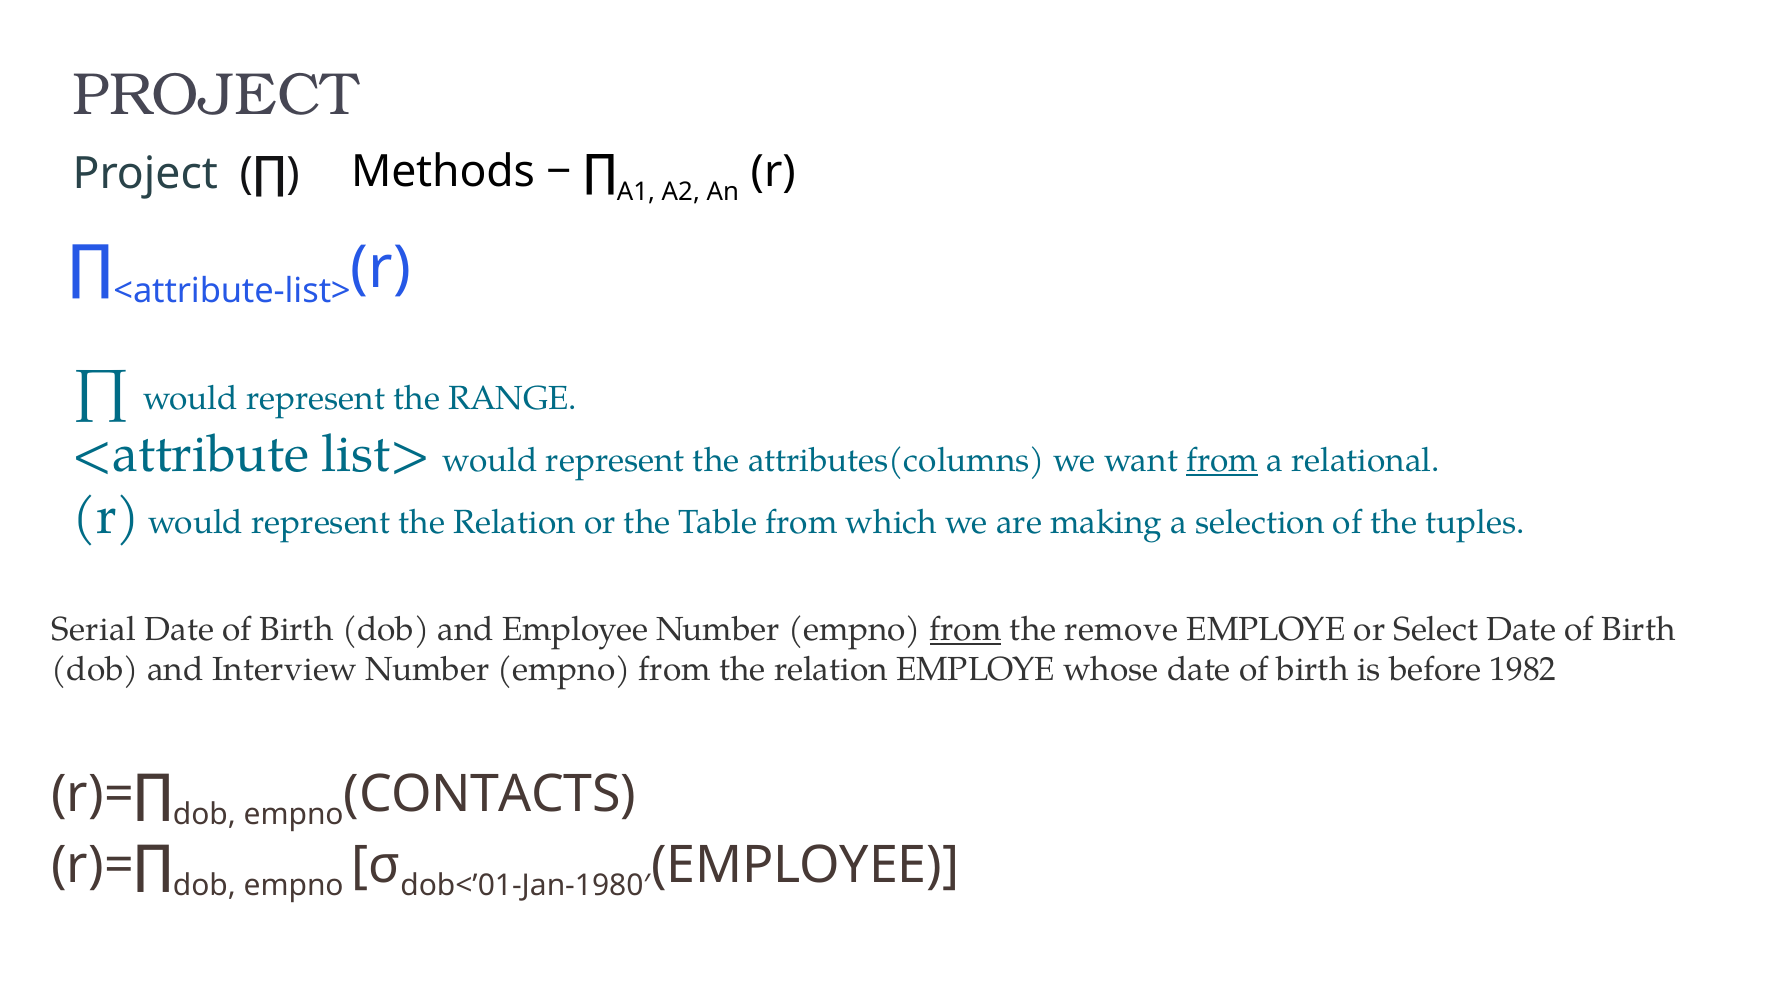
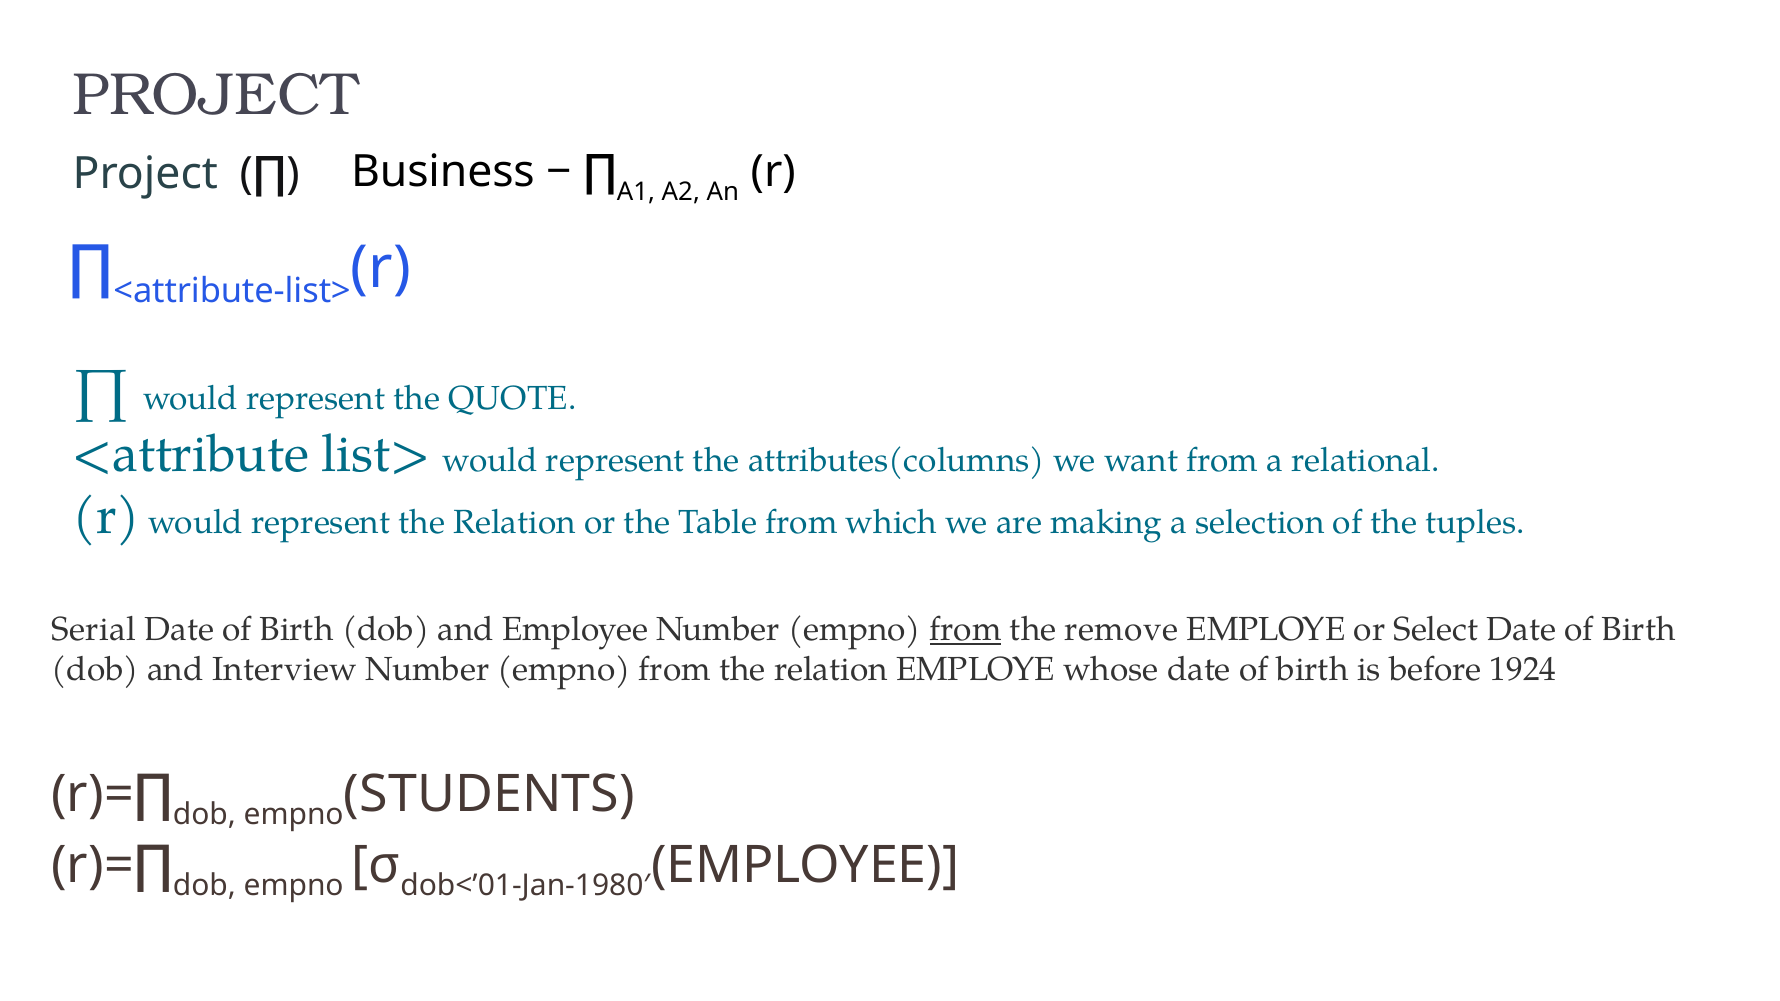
Methods: Methods -> Business
RANGE: RANGE -> QUOTE
from at (1222, 461) underline: present -> none
1982: 1982 -> 1924
CONTACTS: CONTACTS -> STUDENTS
